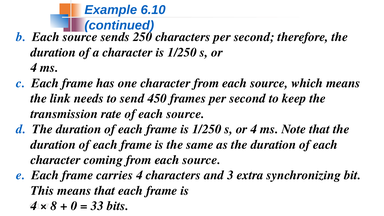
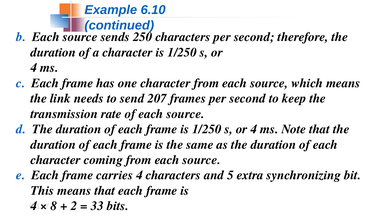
450: 450 -> 207
3: 3 -> 5
0: 0 -> 2
